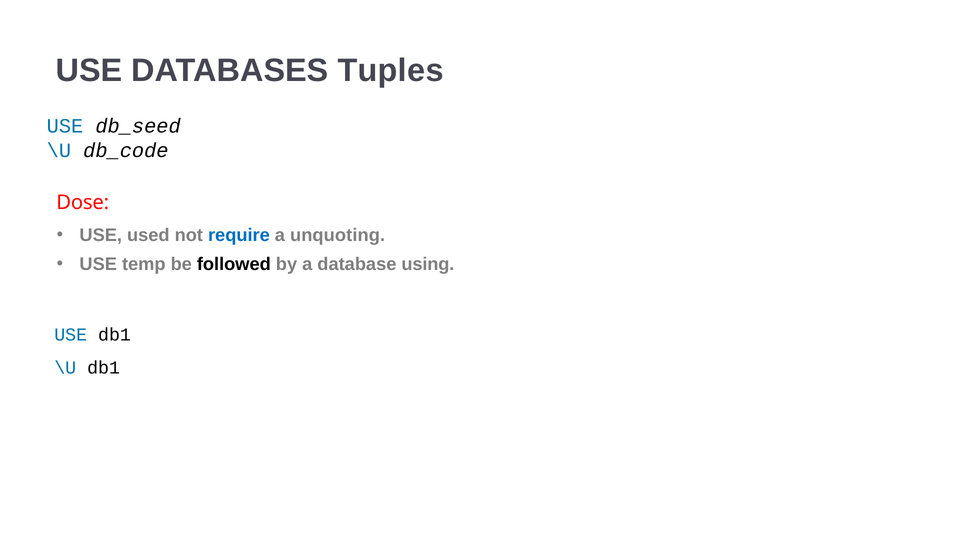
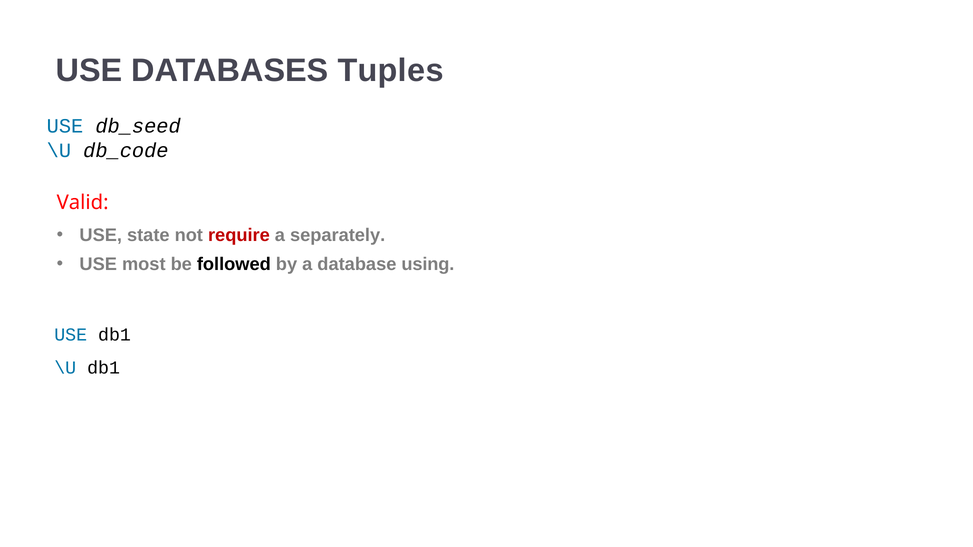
Dose: Dose -> Valid
used: used -> state
require colour: blue -> red
unquoting: unquoting -> separately
temp: temp -> most
